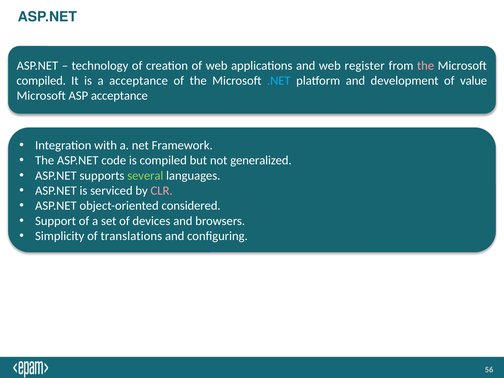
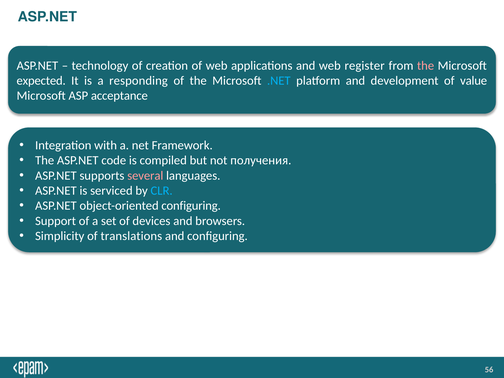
compiled at (41, 81): compiled -> expected
a acceptance: acceptance -> responding
generalized: generalized -> получения
several colour: light green -> pink
CLR colour: pink -> light blue
object-oriented considered: considered -> configuring
